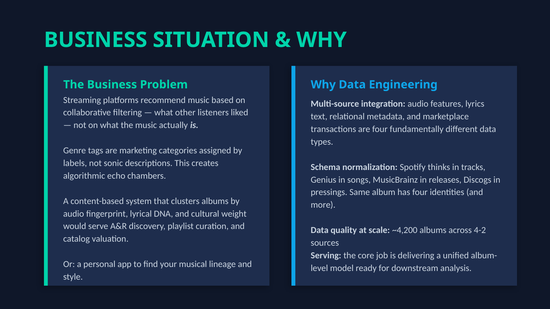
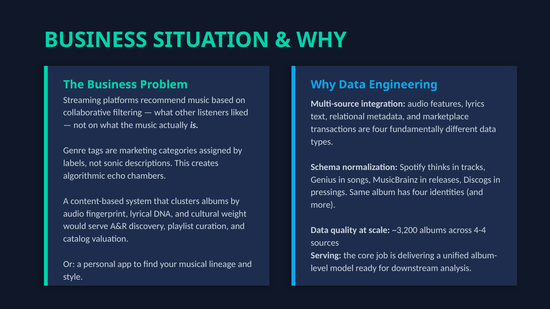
~4,200: ~4,200 -> ~3,200
4-2: 4-2 -> 4-4
